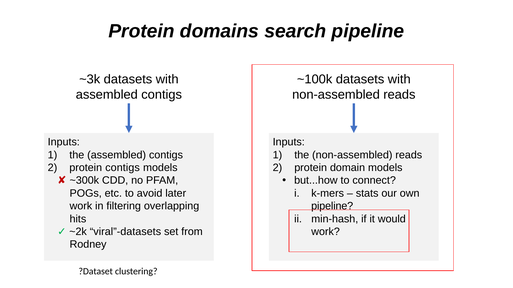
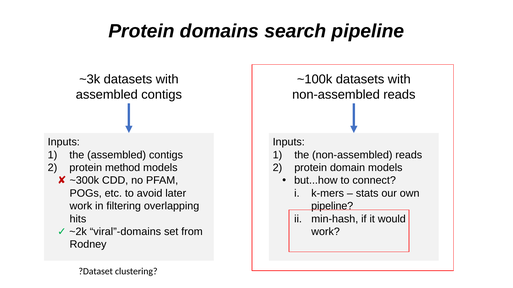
protein contigs: contigs -> method
viral”-datasets: viral”-datasets -> viral”-domains
